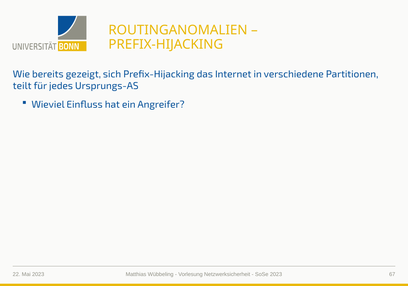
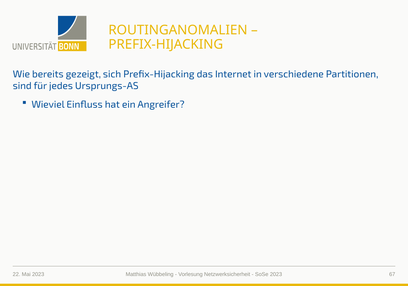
teilt: teilt -> sind
